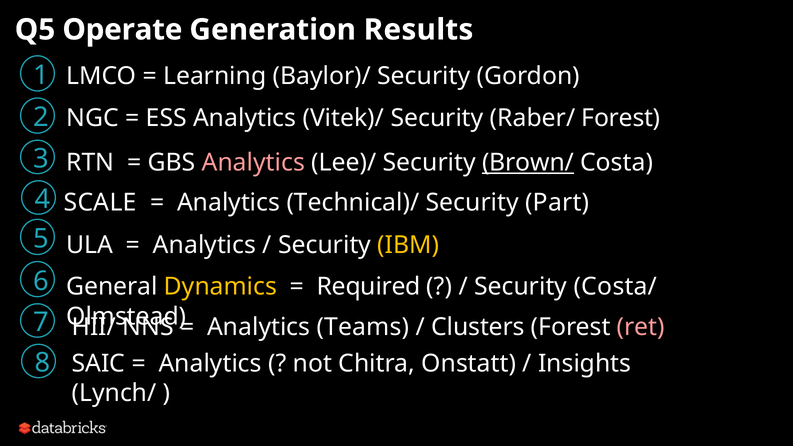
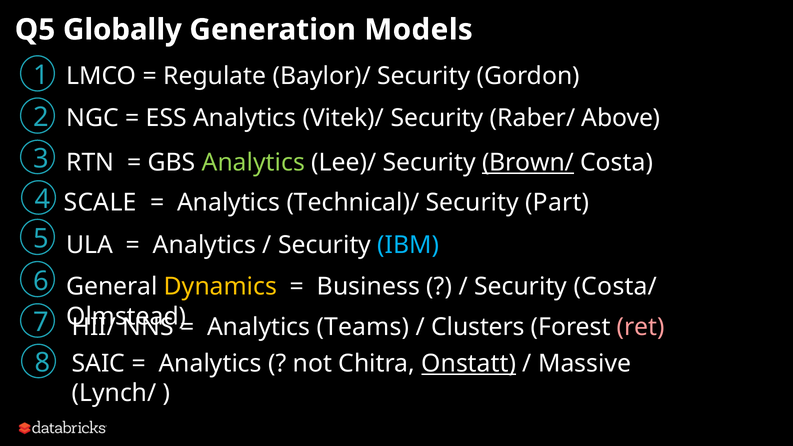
Operate: Operate -> Globally
Results: Results -> Models
Learning: Learning -> Regulate
Raber/ Forest: Forest -> Above
Analytics at (253, 163) colour: pink -> light green
IBM colour: yellow -> light blue
Required: Required -> Business
Onstatt underline: none -> present
Insights: Insights -> Massive
